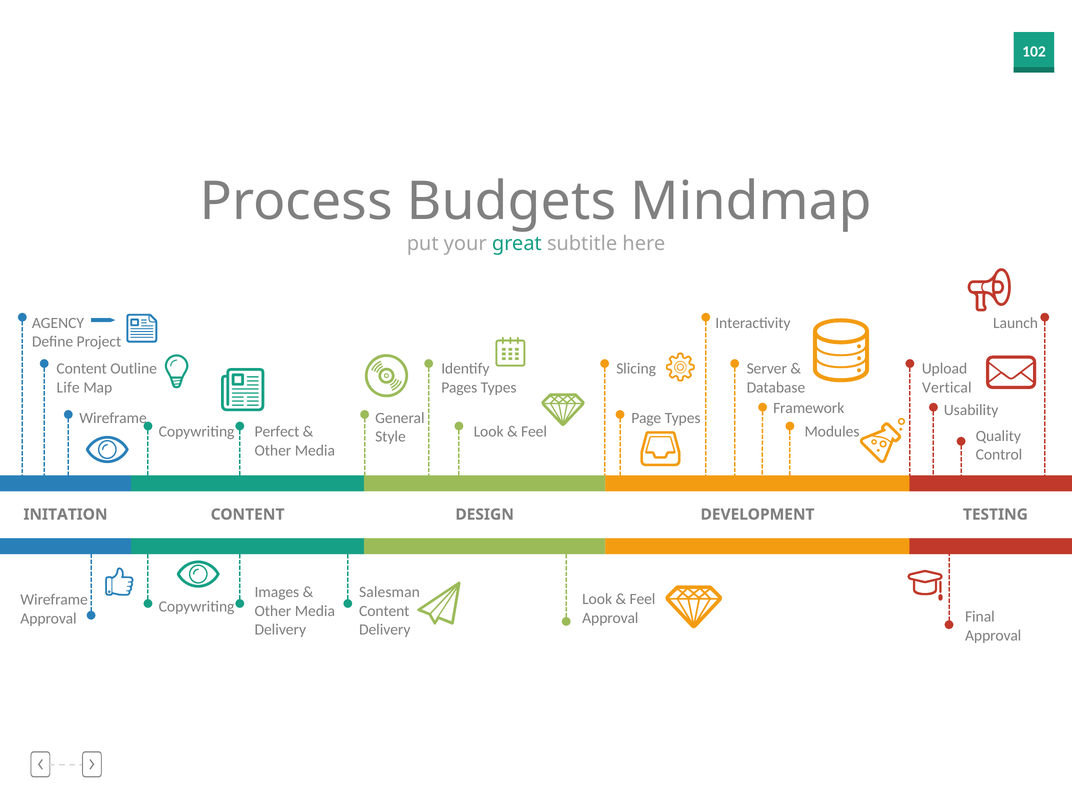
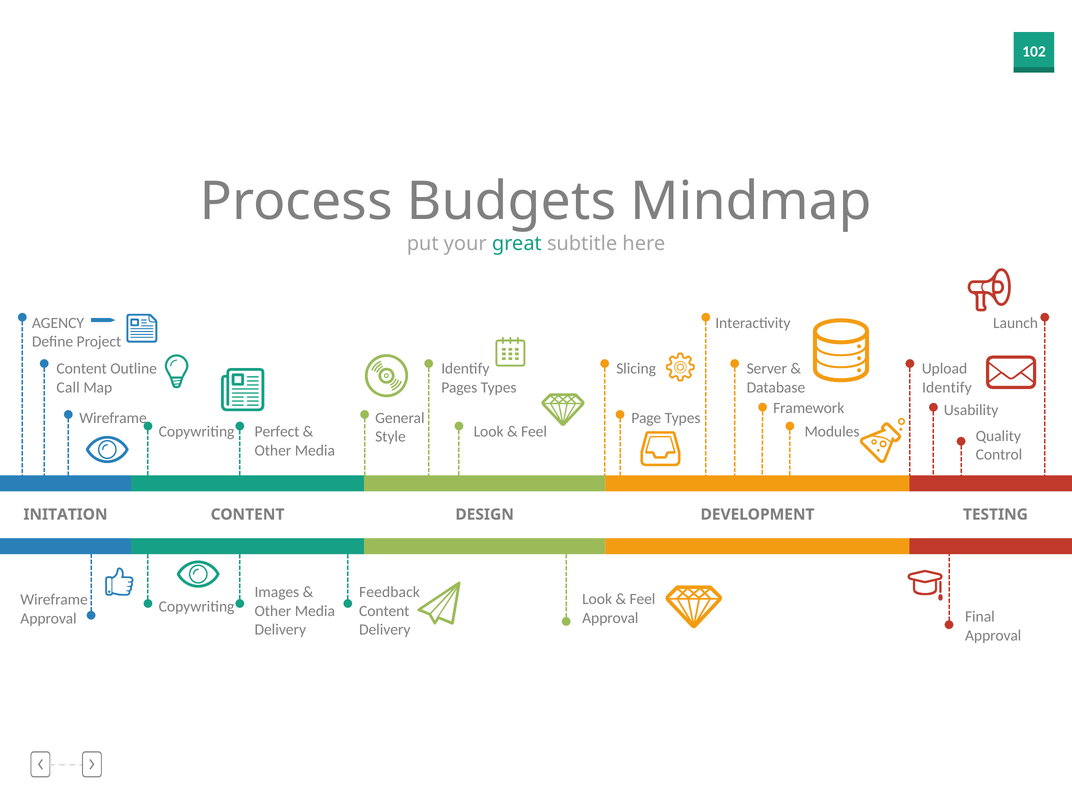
Life: Life -> Call
Vertical at (947, 387): Vertical -> Identify
Salesman: Salesman -> Feedback
